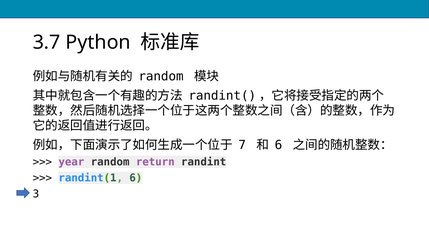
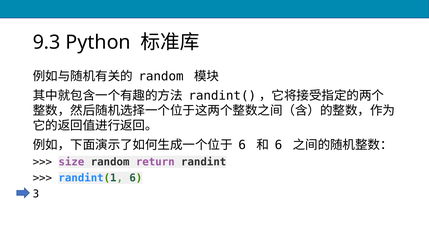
3.7: 3.7 -> 9.3
7 at (242, 145): 7 -> 6
year: year -> size
